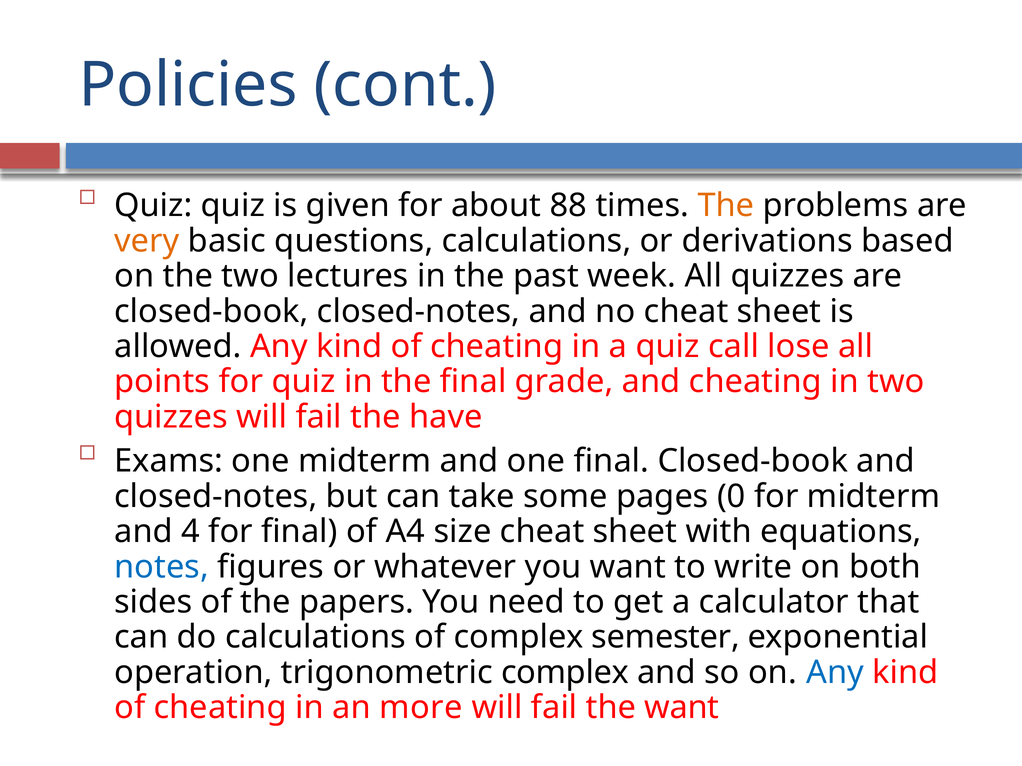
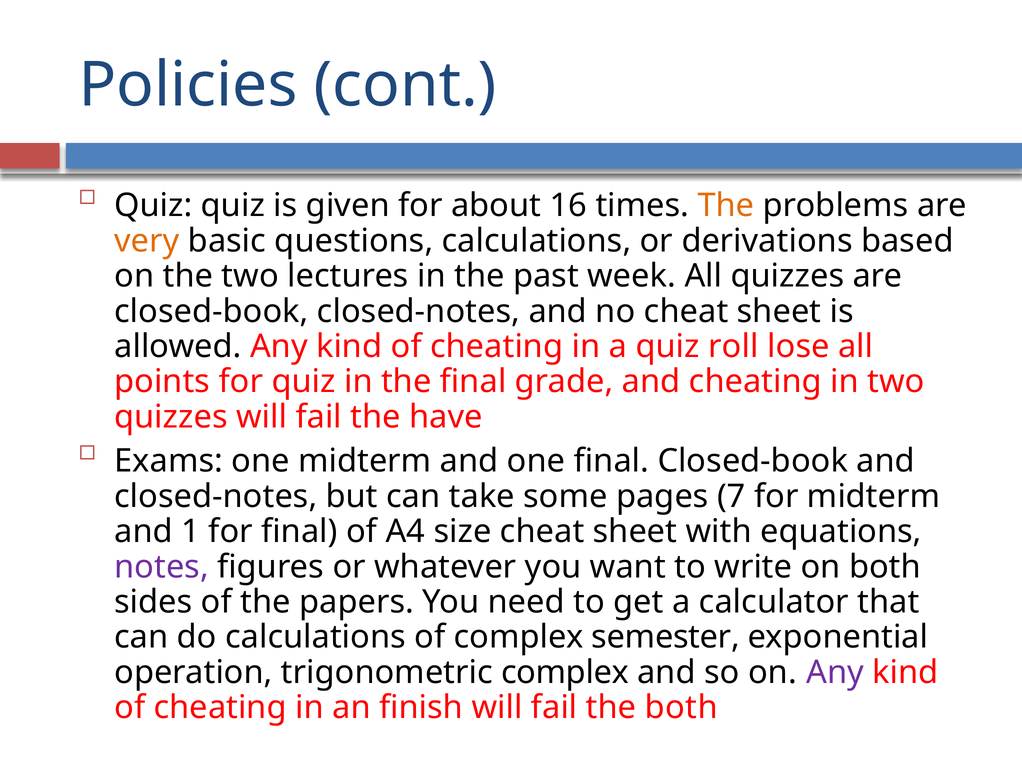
88: 88 -> 16
call: call -> roll
0: 0 -> 7
4: 4 -> 1
notes colour: blue -> purple
Any at (835, 673) colour: blue -> purple
more: more -> finish
the want: want -> both
